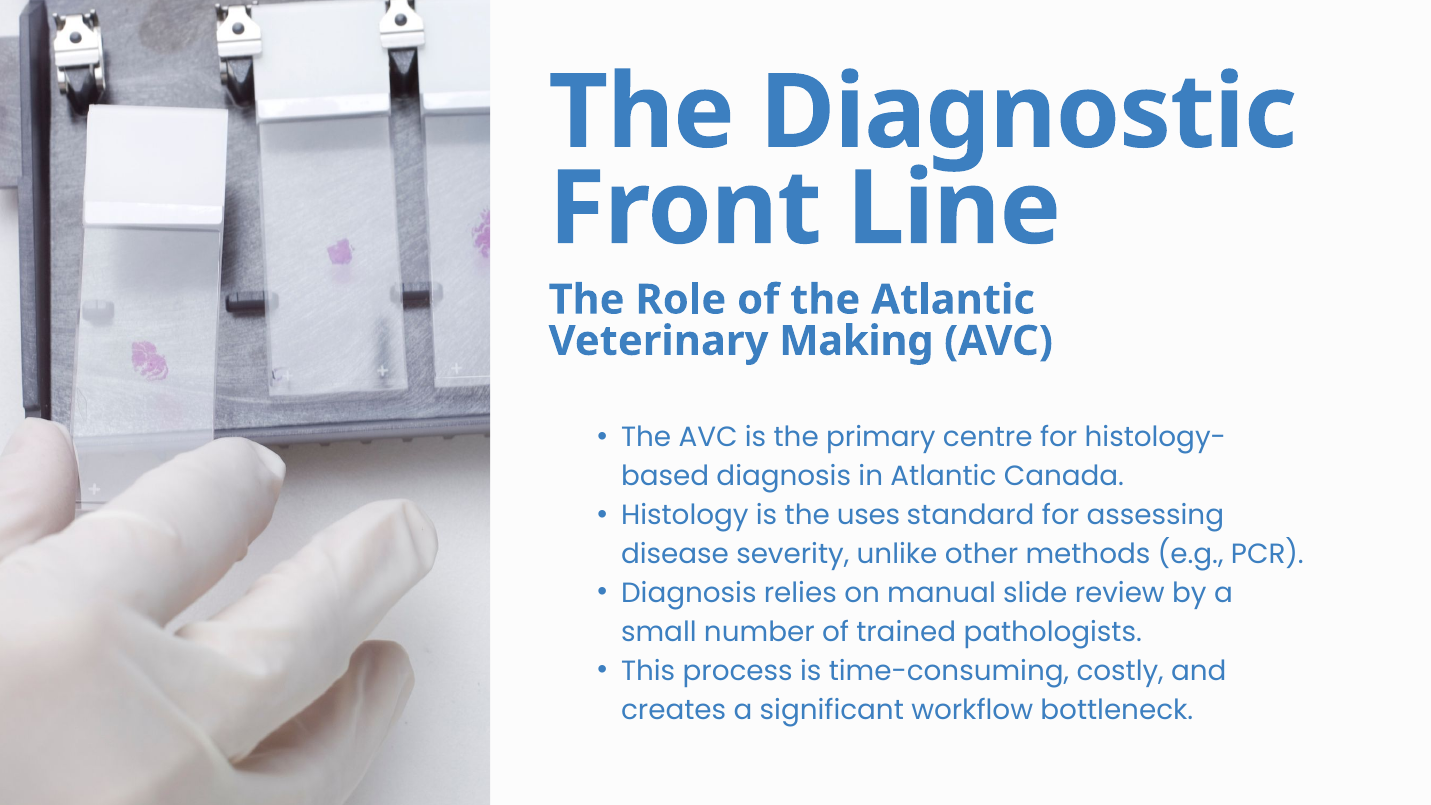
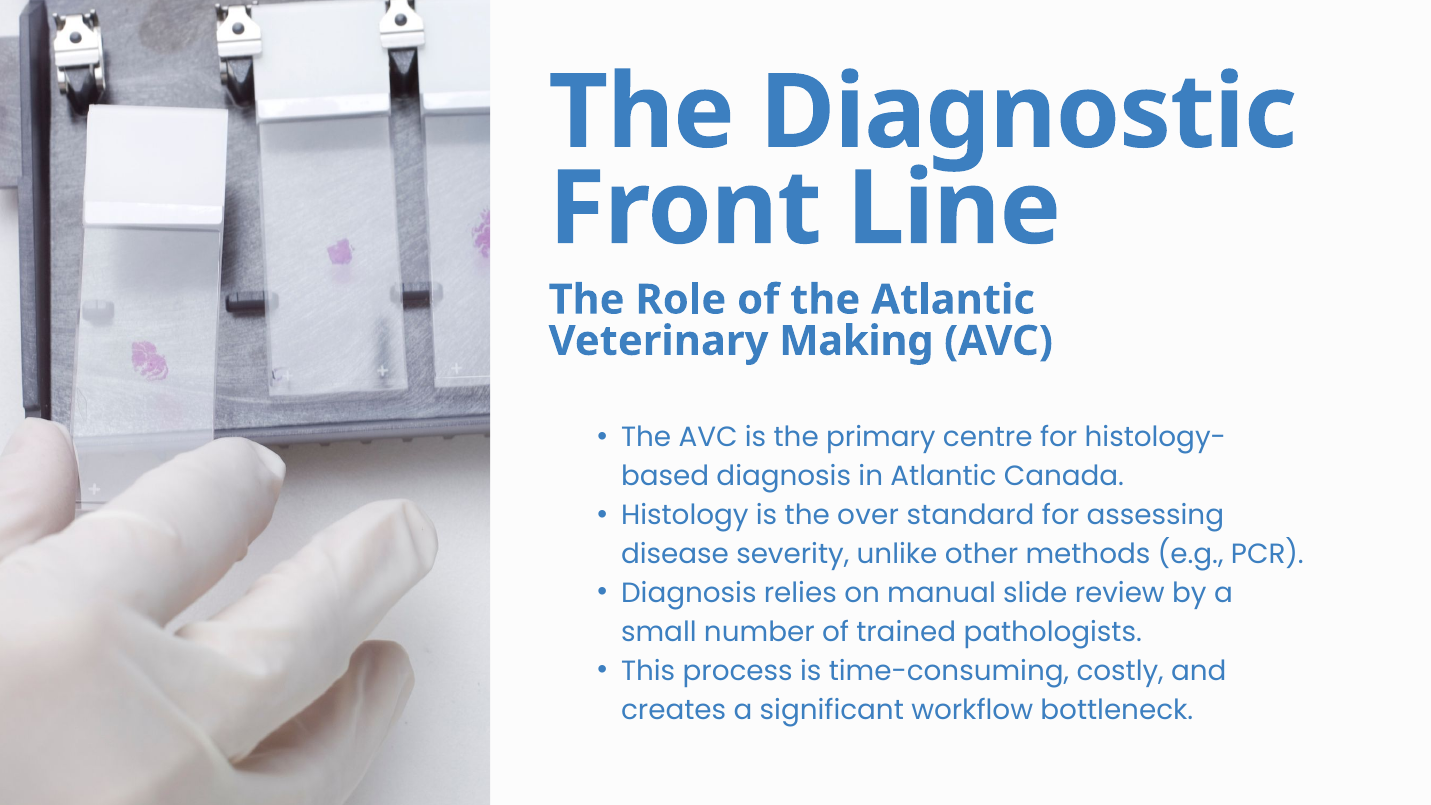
uses: uses -> over
